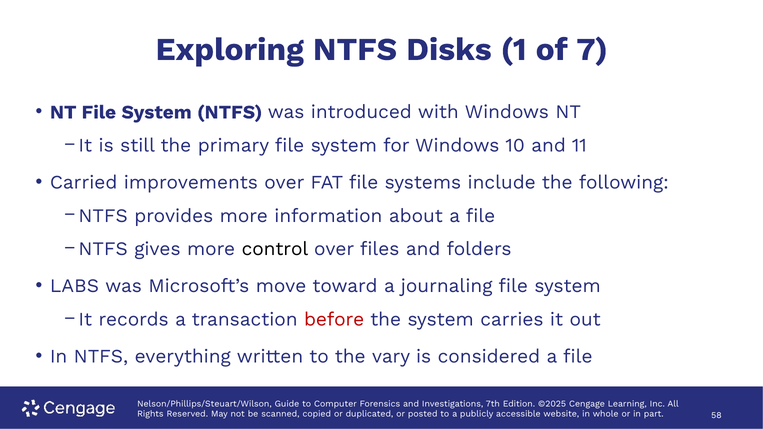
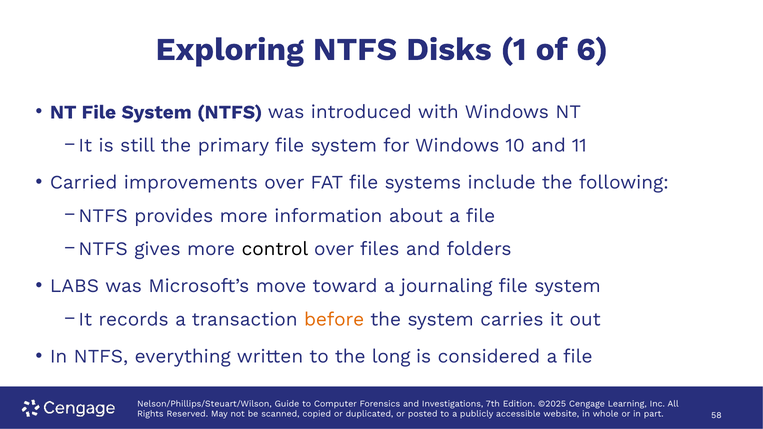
7: 7 -> 6
before colour: red -> orange
vary: vary -> long
